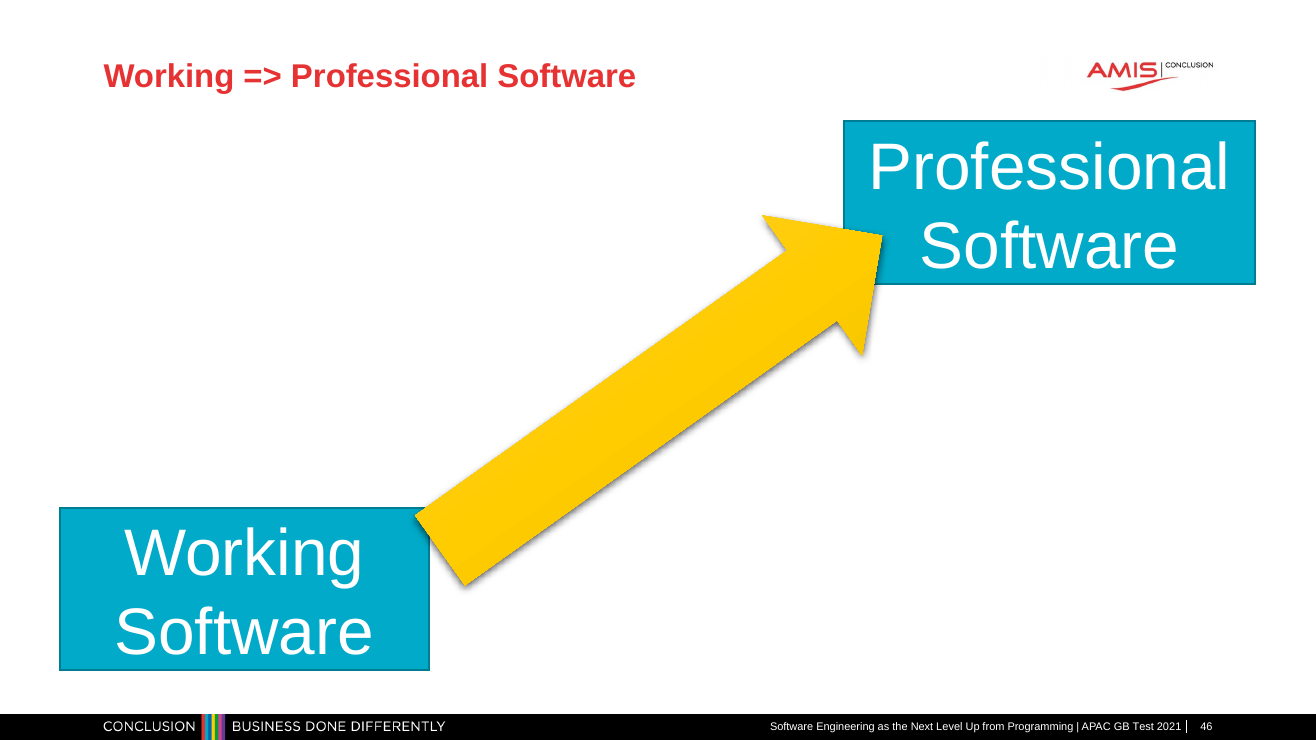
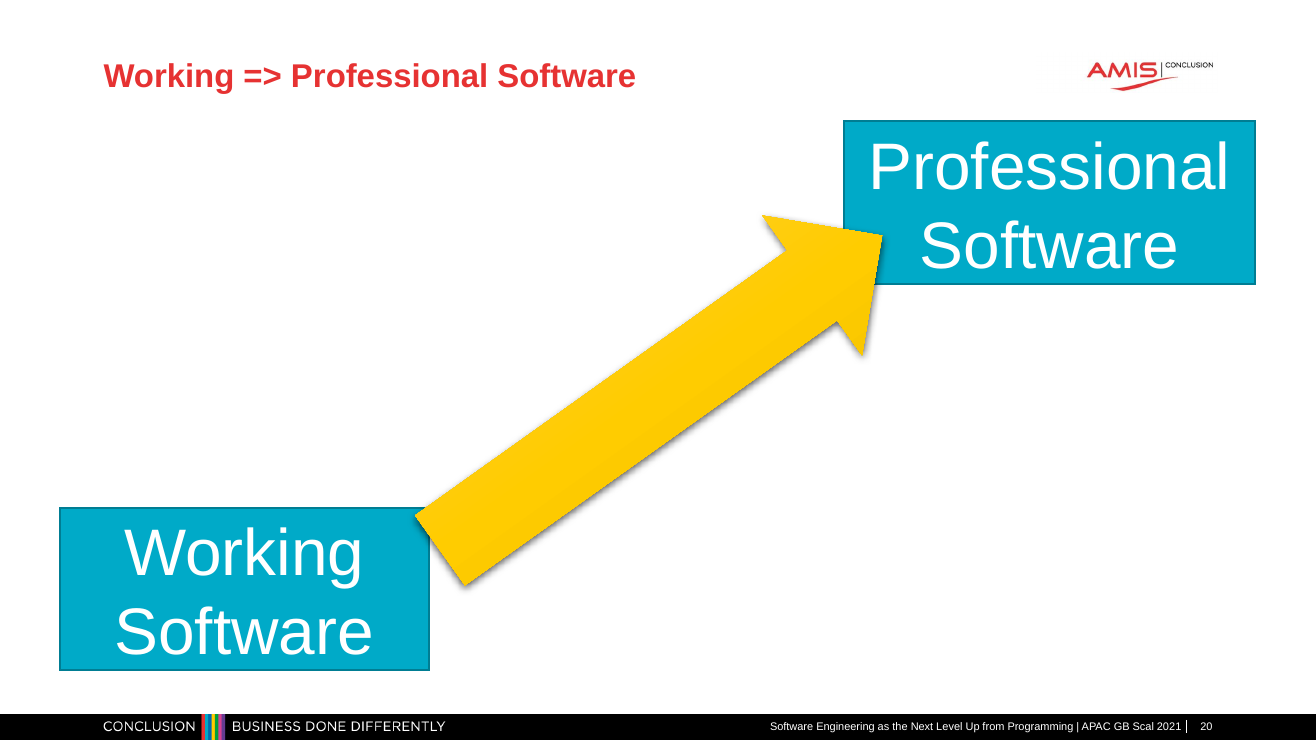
Test: Test -> Scal
46: 46 -> 20
